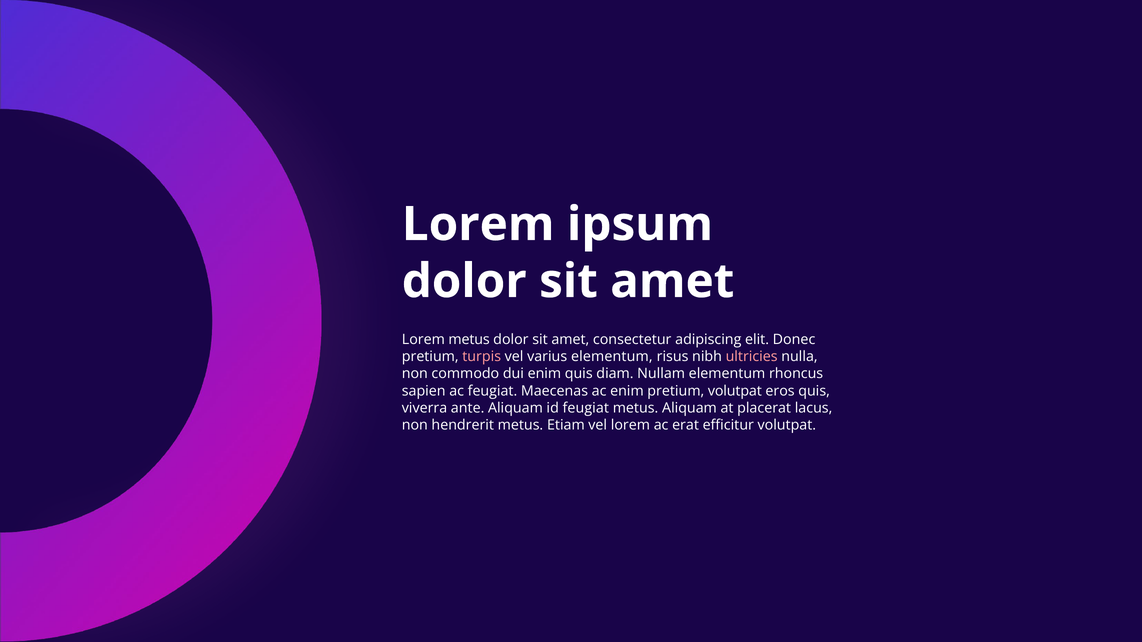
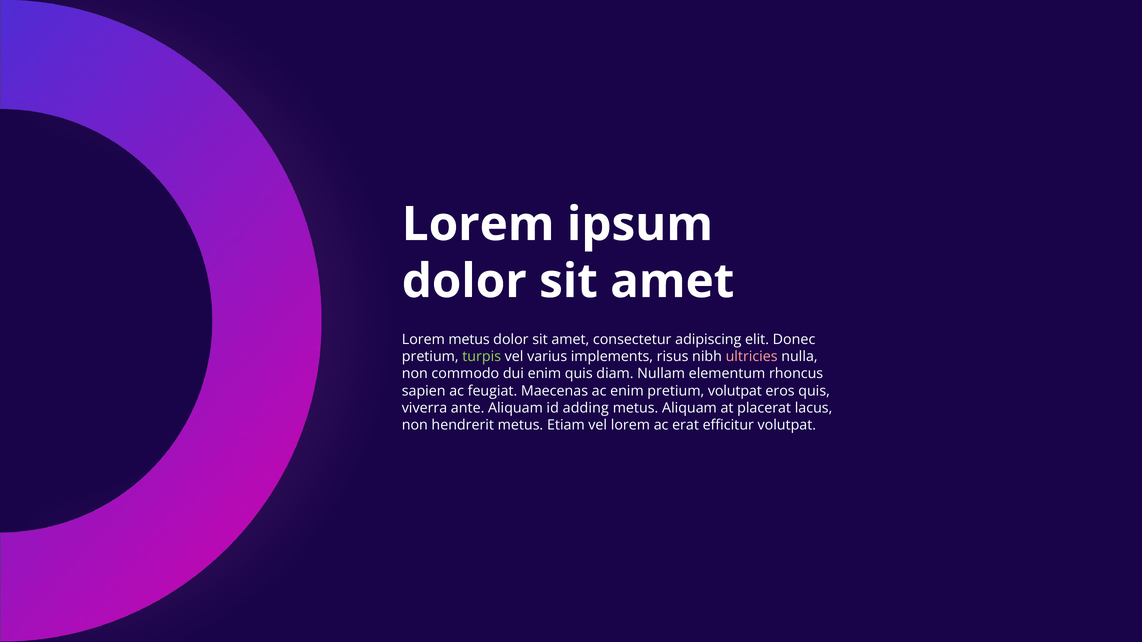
turpis colour: pink -> light green
varius elementum: elementum -> implements
id feugiat: feugiat -> adding
